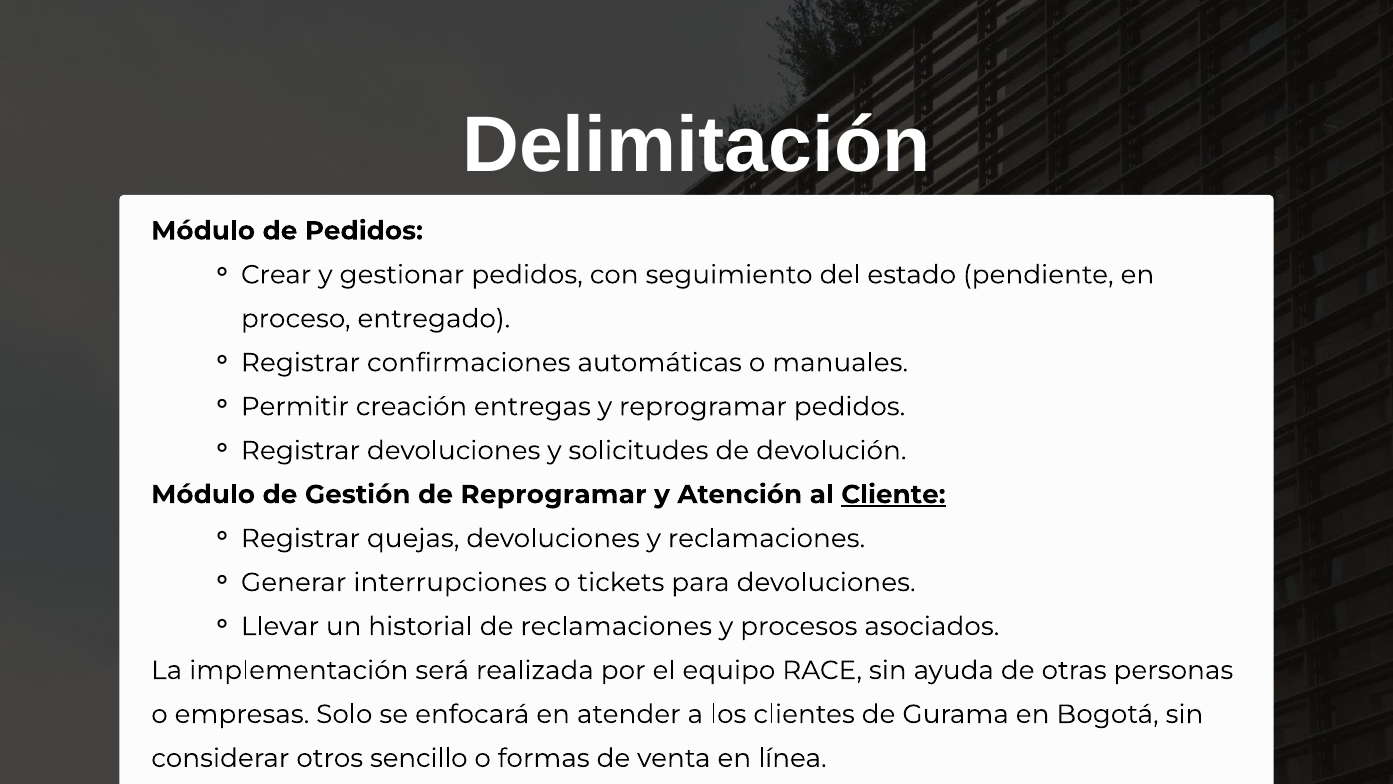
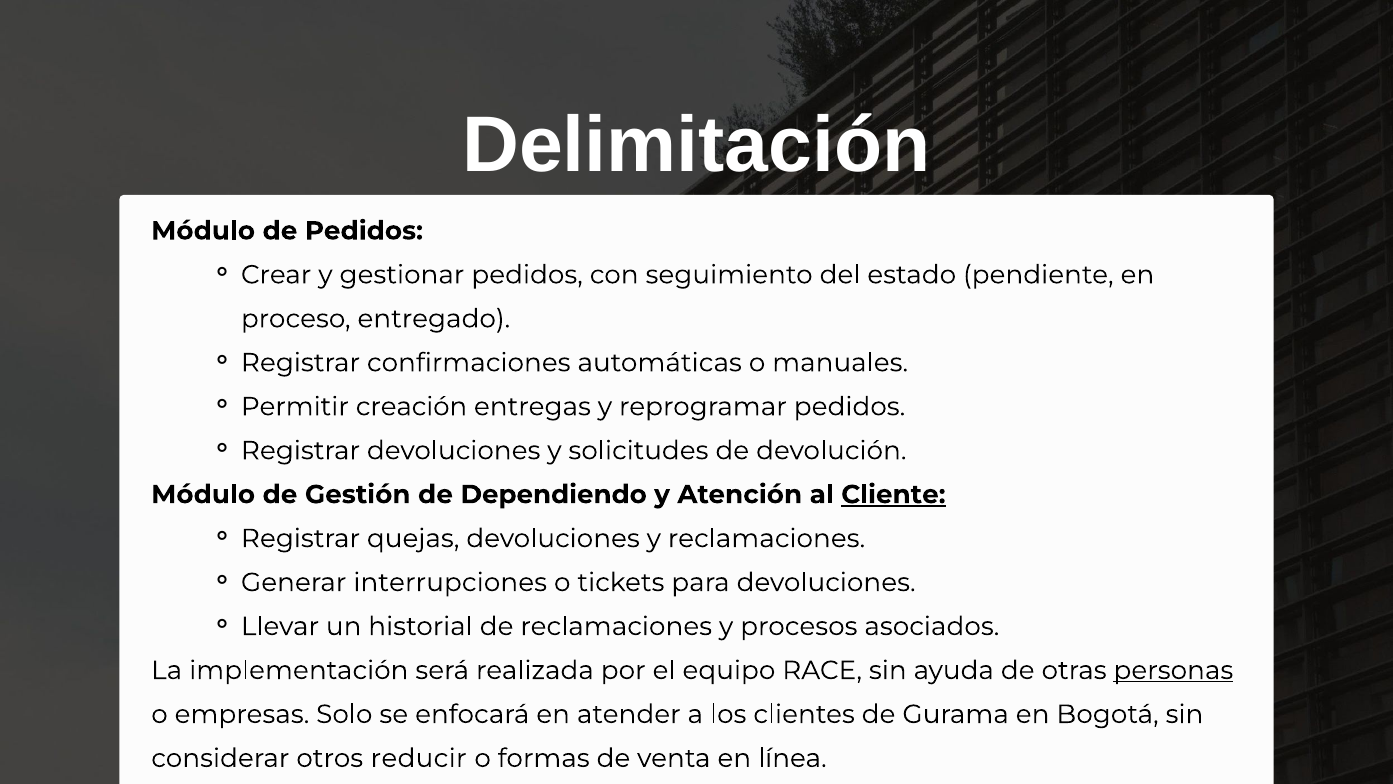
de Reprogramar: Reprogramar -> Dependiendo
personas underline: none -> present
sencillo: sencillo -> reducir
